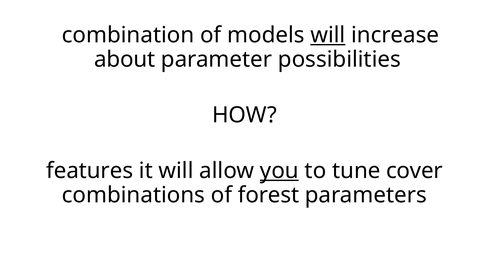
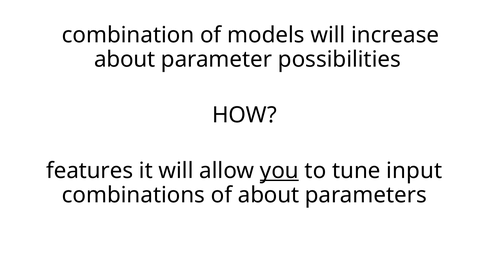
will at (328, 35) underline: present -> none
cover: cover -> input
of forest: forest -> about
